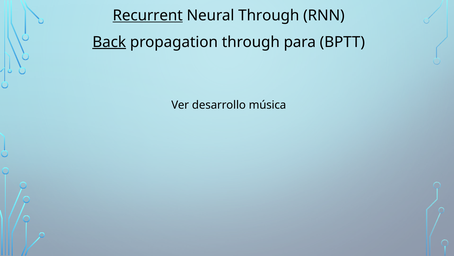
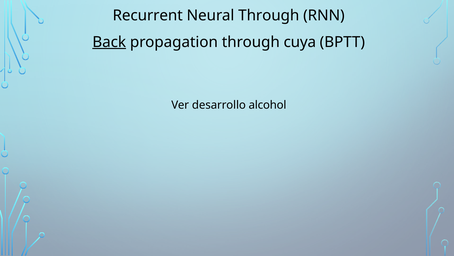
Recurrent underline: present -> none
para: para -> cuya
música: música -> alcohol
